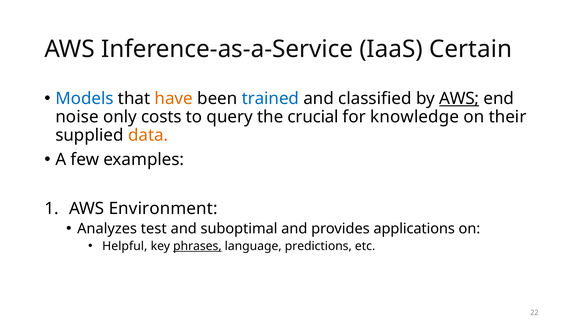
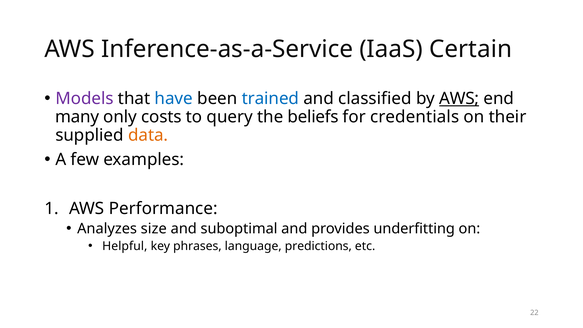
Models colour: blue -> purple
have colour: orange -> blue
noise: noise -> many
crucial: crucial -> beliefs
knowledge: knowledge -> credentials
Environment: Environment -> Performance
test: test -> size
applications: applications -> underfitting
phrases underline: present -> none
